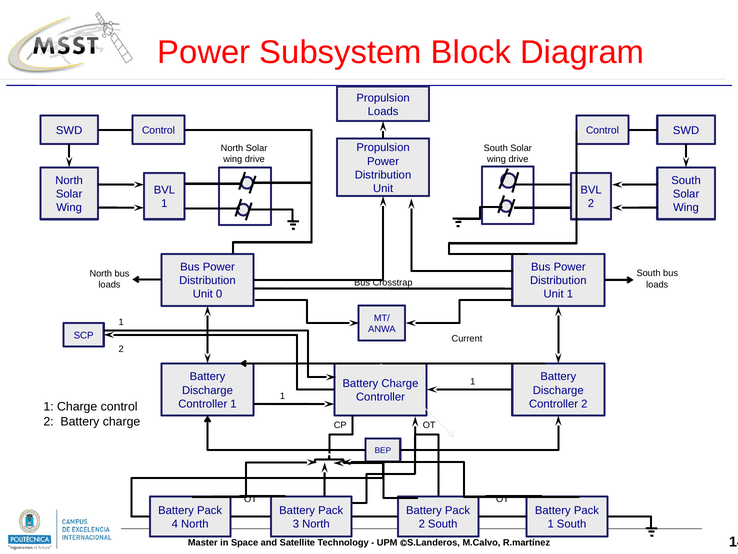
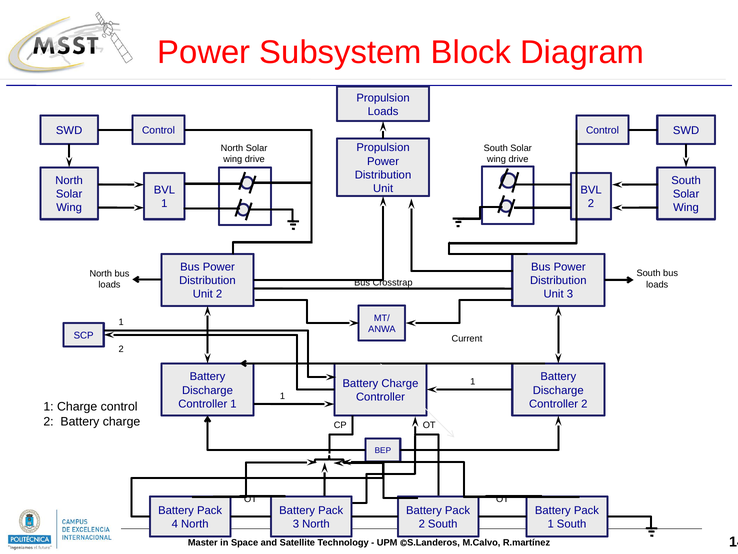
Unit 0: 0 -> 2
Unit 1: 1 -> 3
